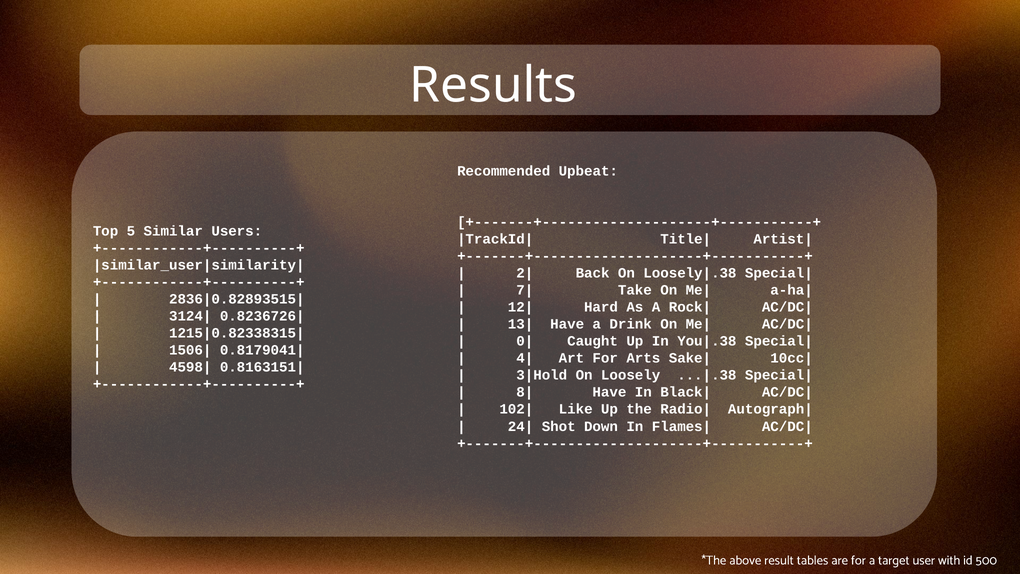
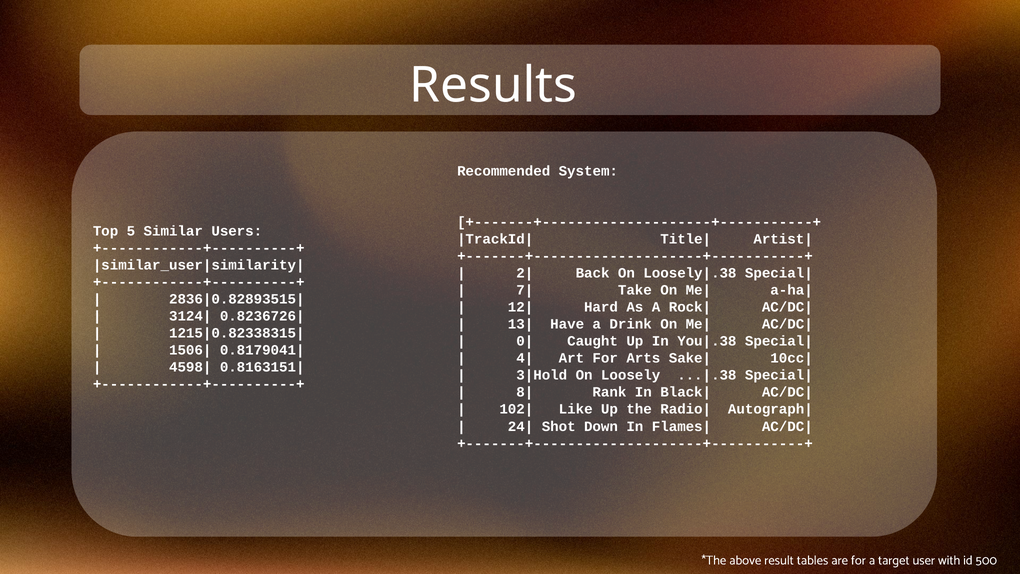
Upbeat: Upbeat -> System
Have at (609, 392): Have -> Rank
